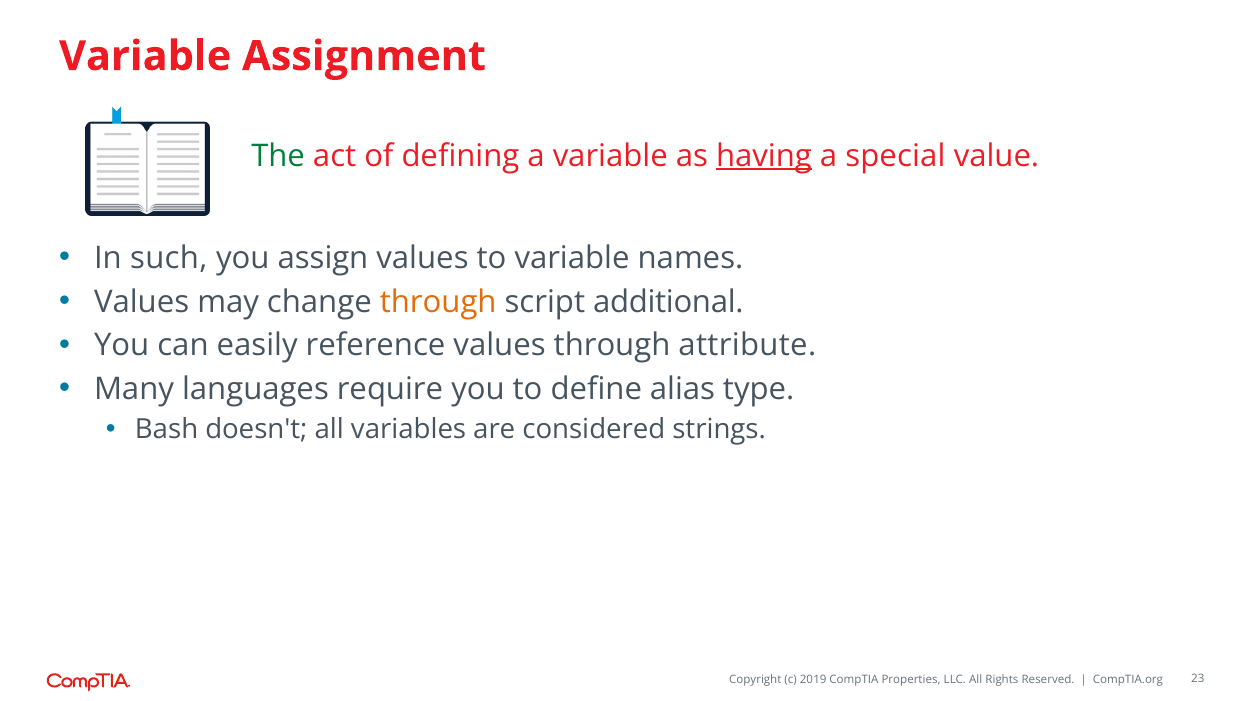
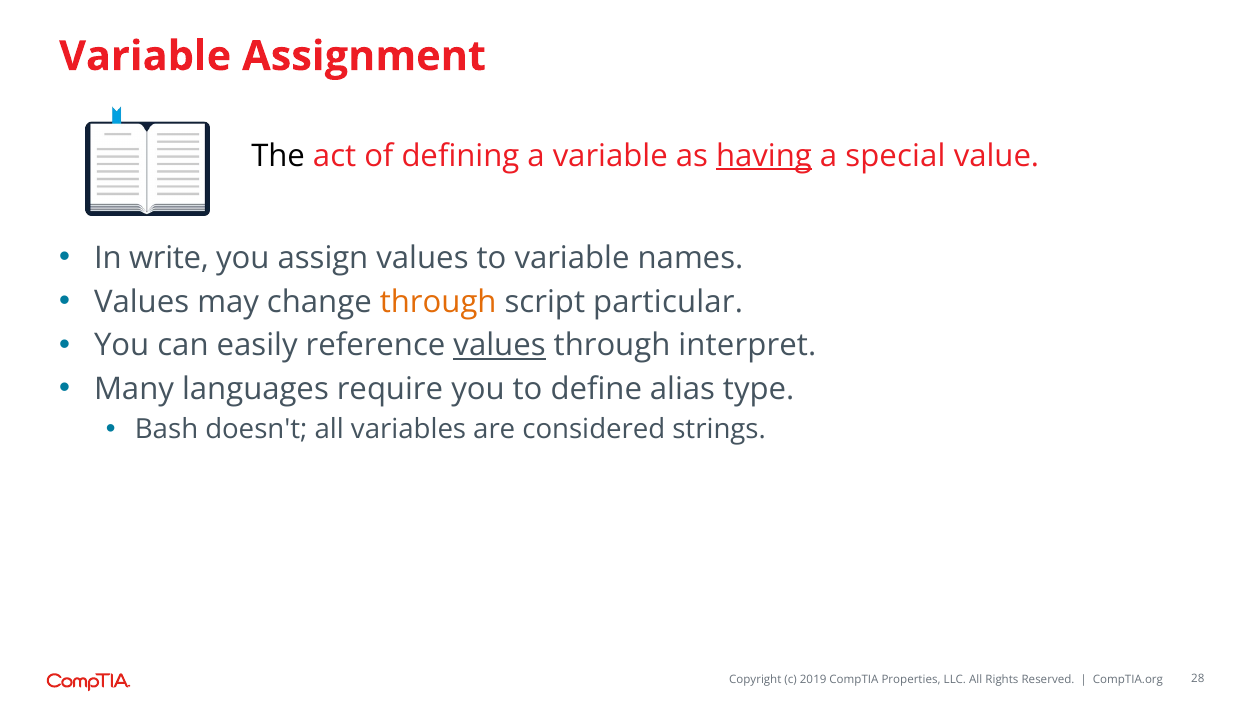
The colour: green -> black
such: such -> write
additional: additional -> particular
values at (500, 345) underline: none -> present
attribute: attribute -> interpret
23: 23 -> 28
